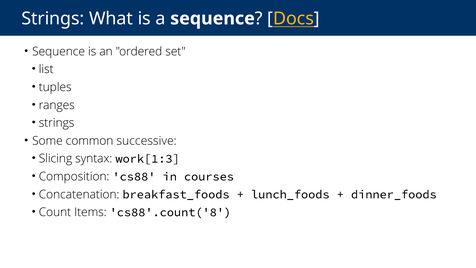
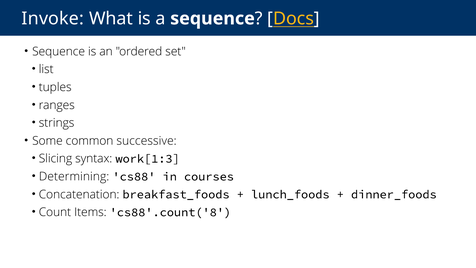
Strings at (53, 19): Strings -> Invoke
Composition: Composition -> Determining
